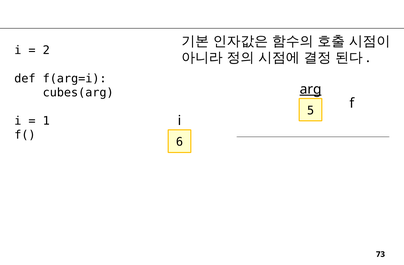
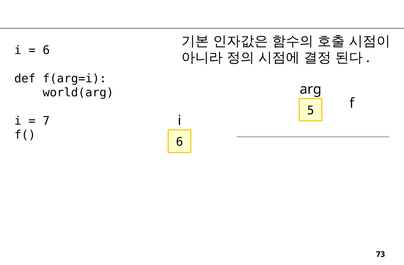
2 at (46, 50): 2 -> 6
arg underline: present -> none
cubes(arg: cubes(arg -> world(arg
1: 1 -> 7
